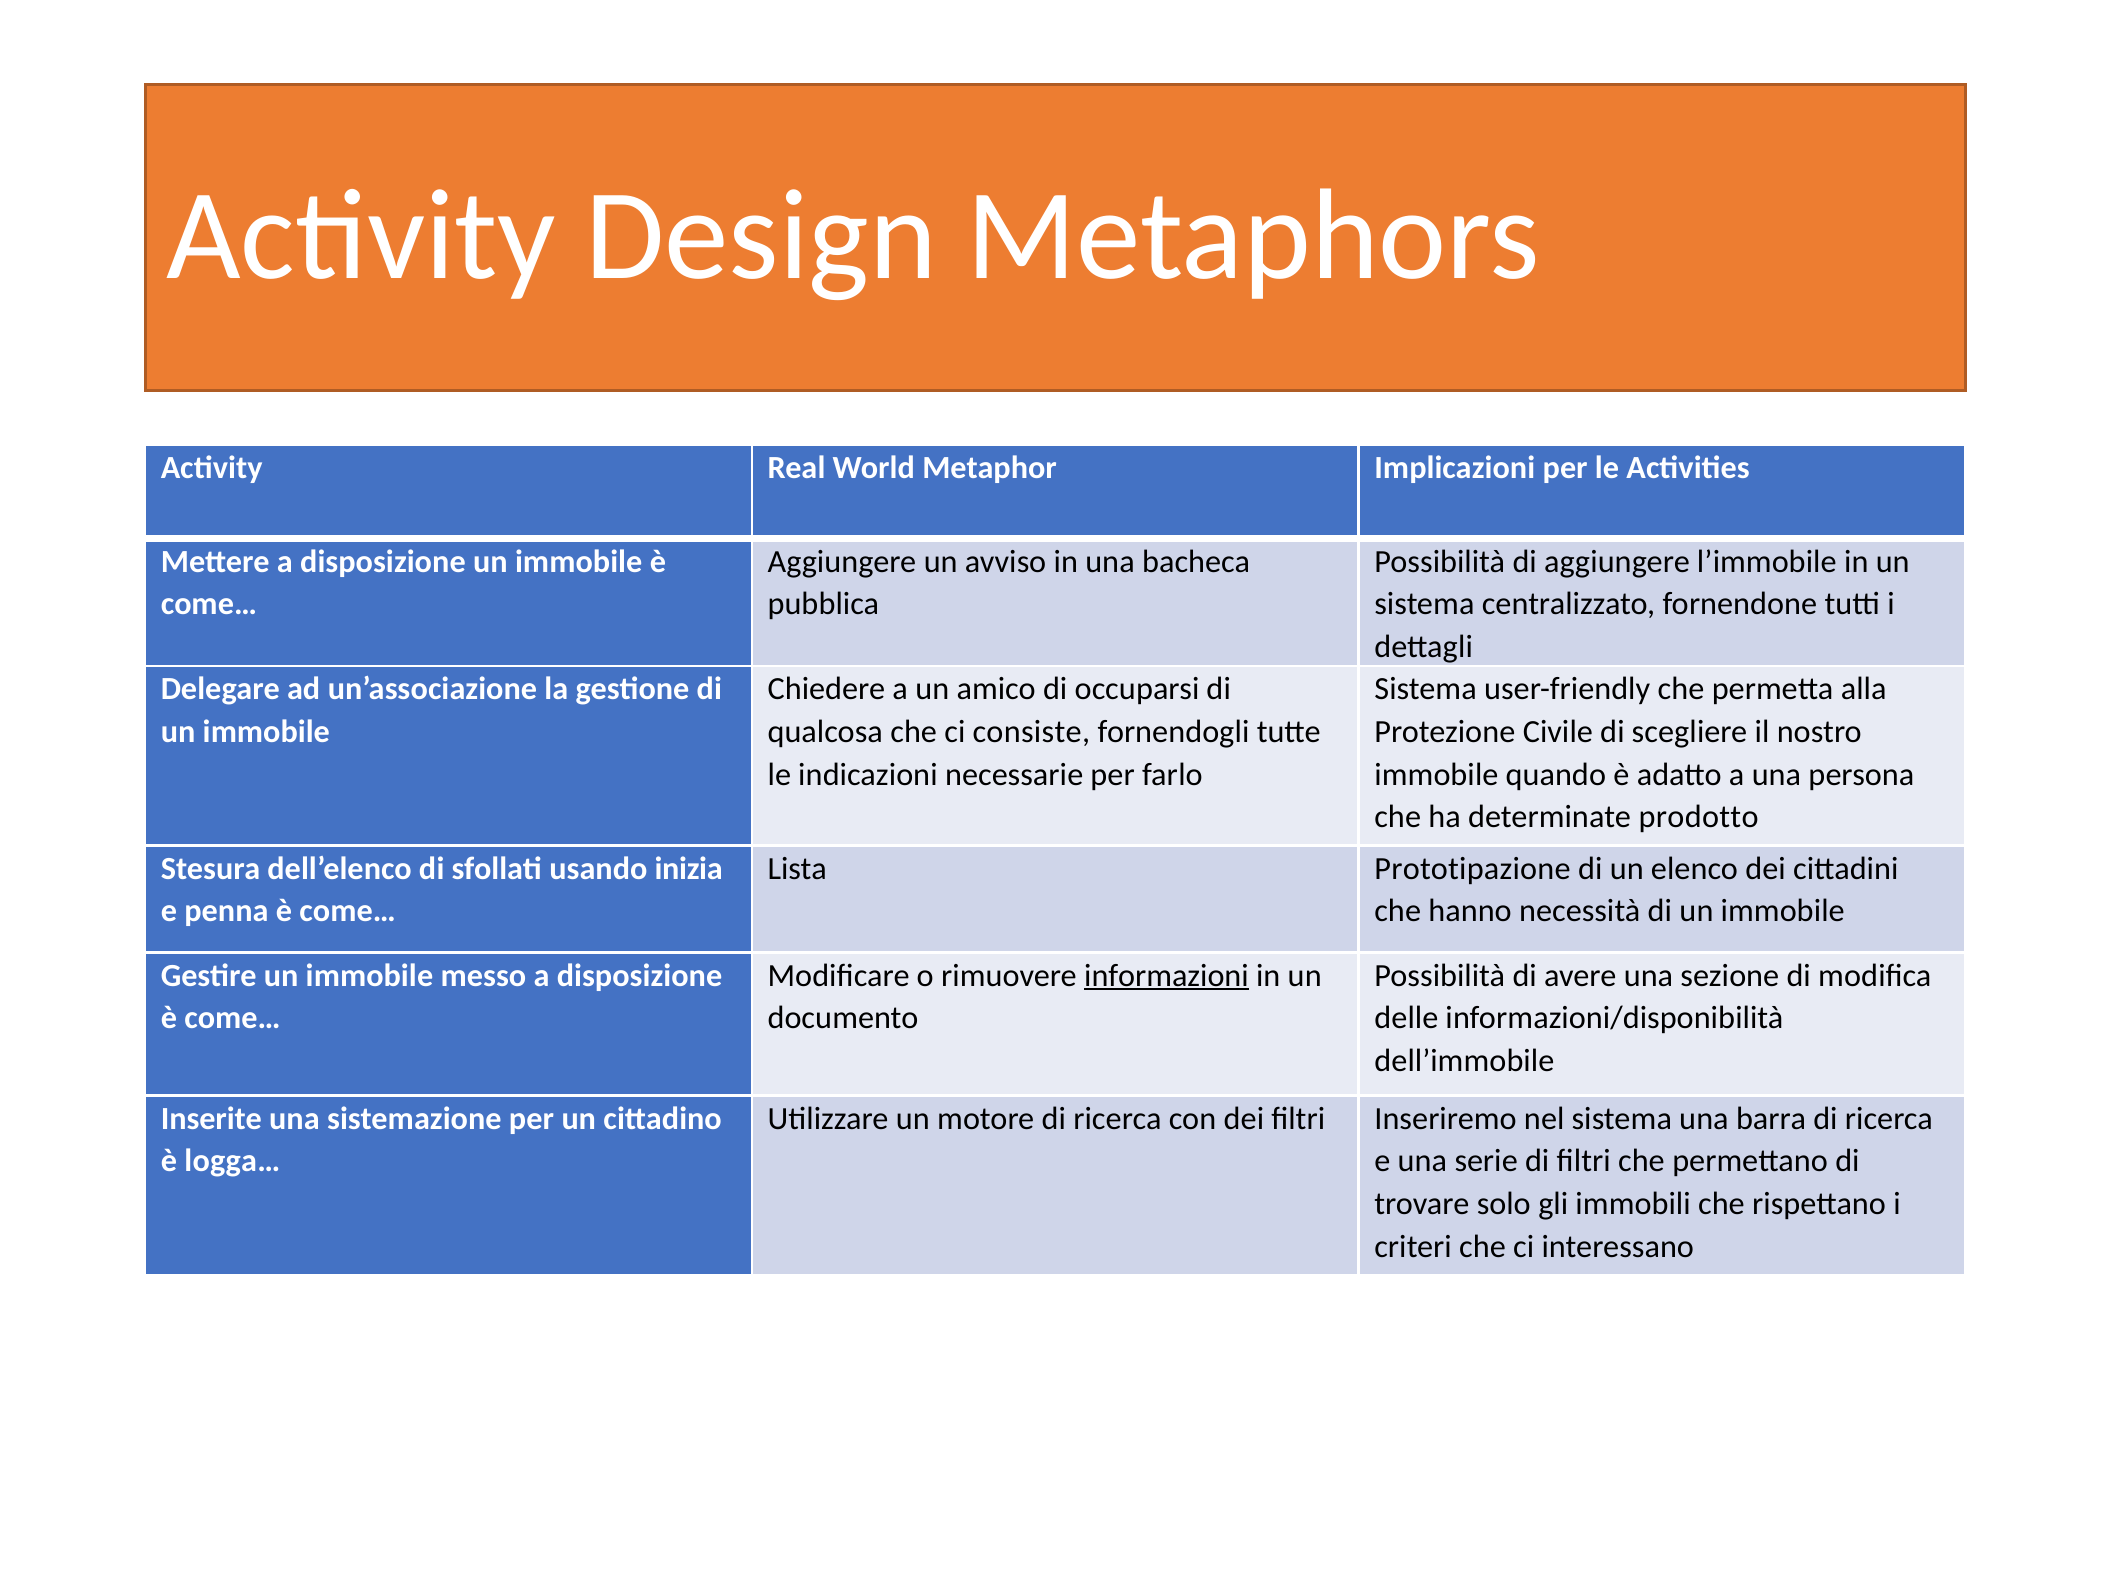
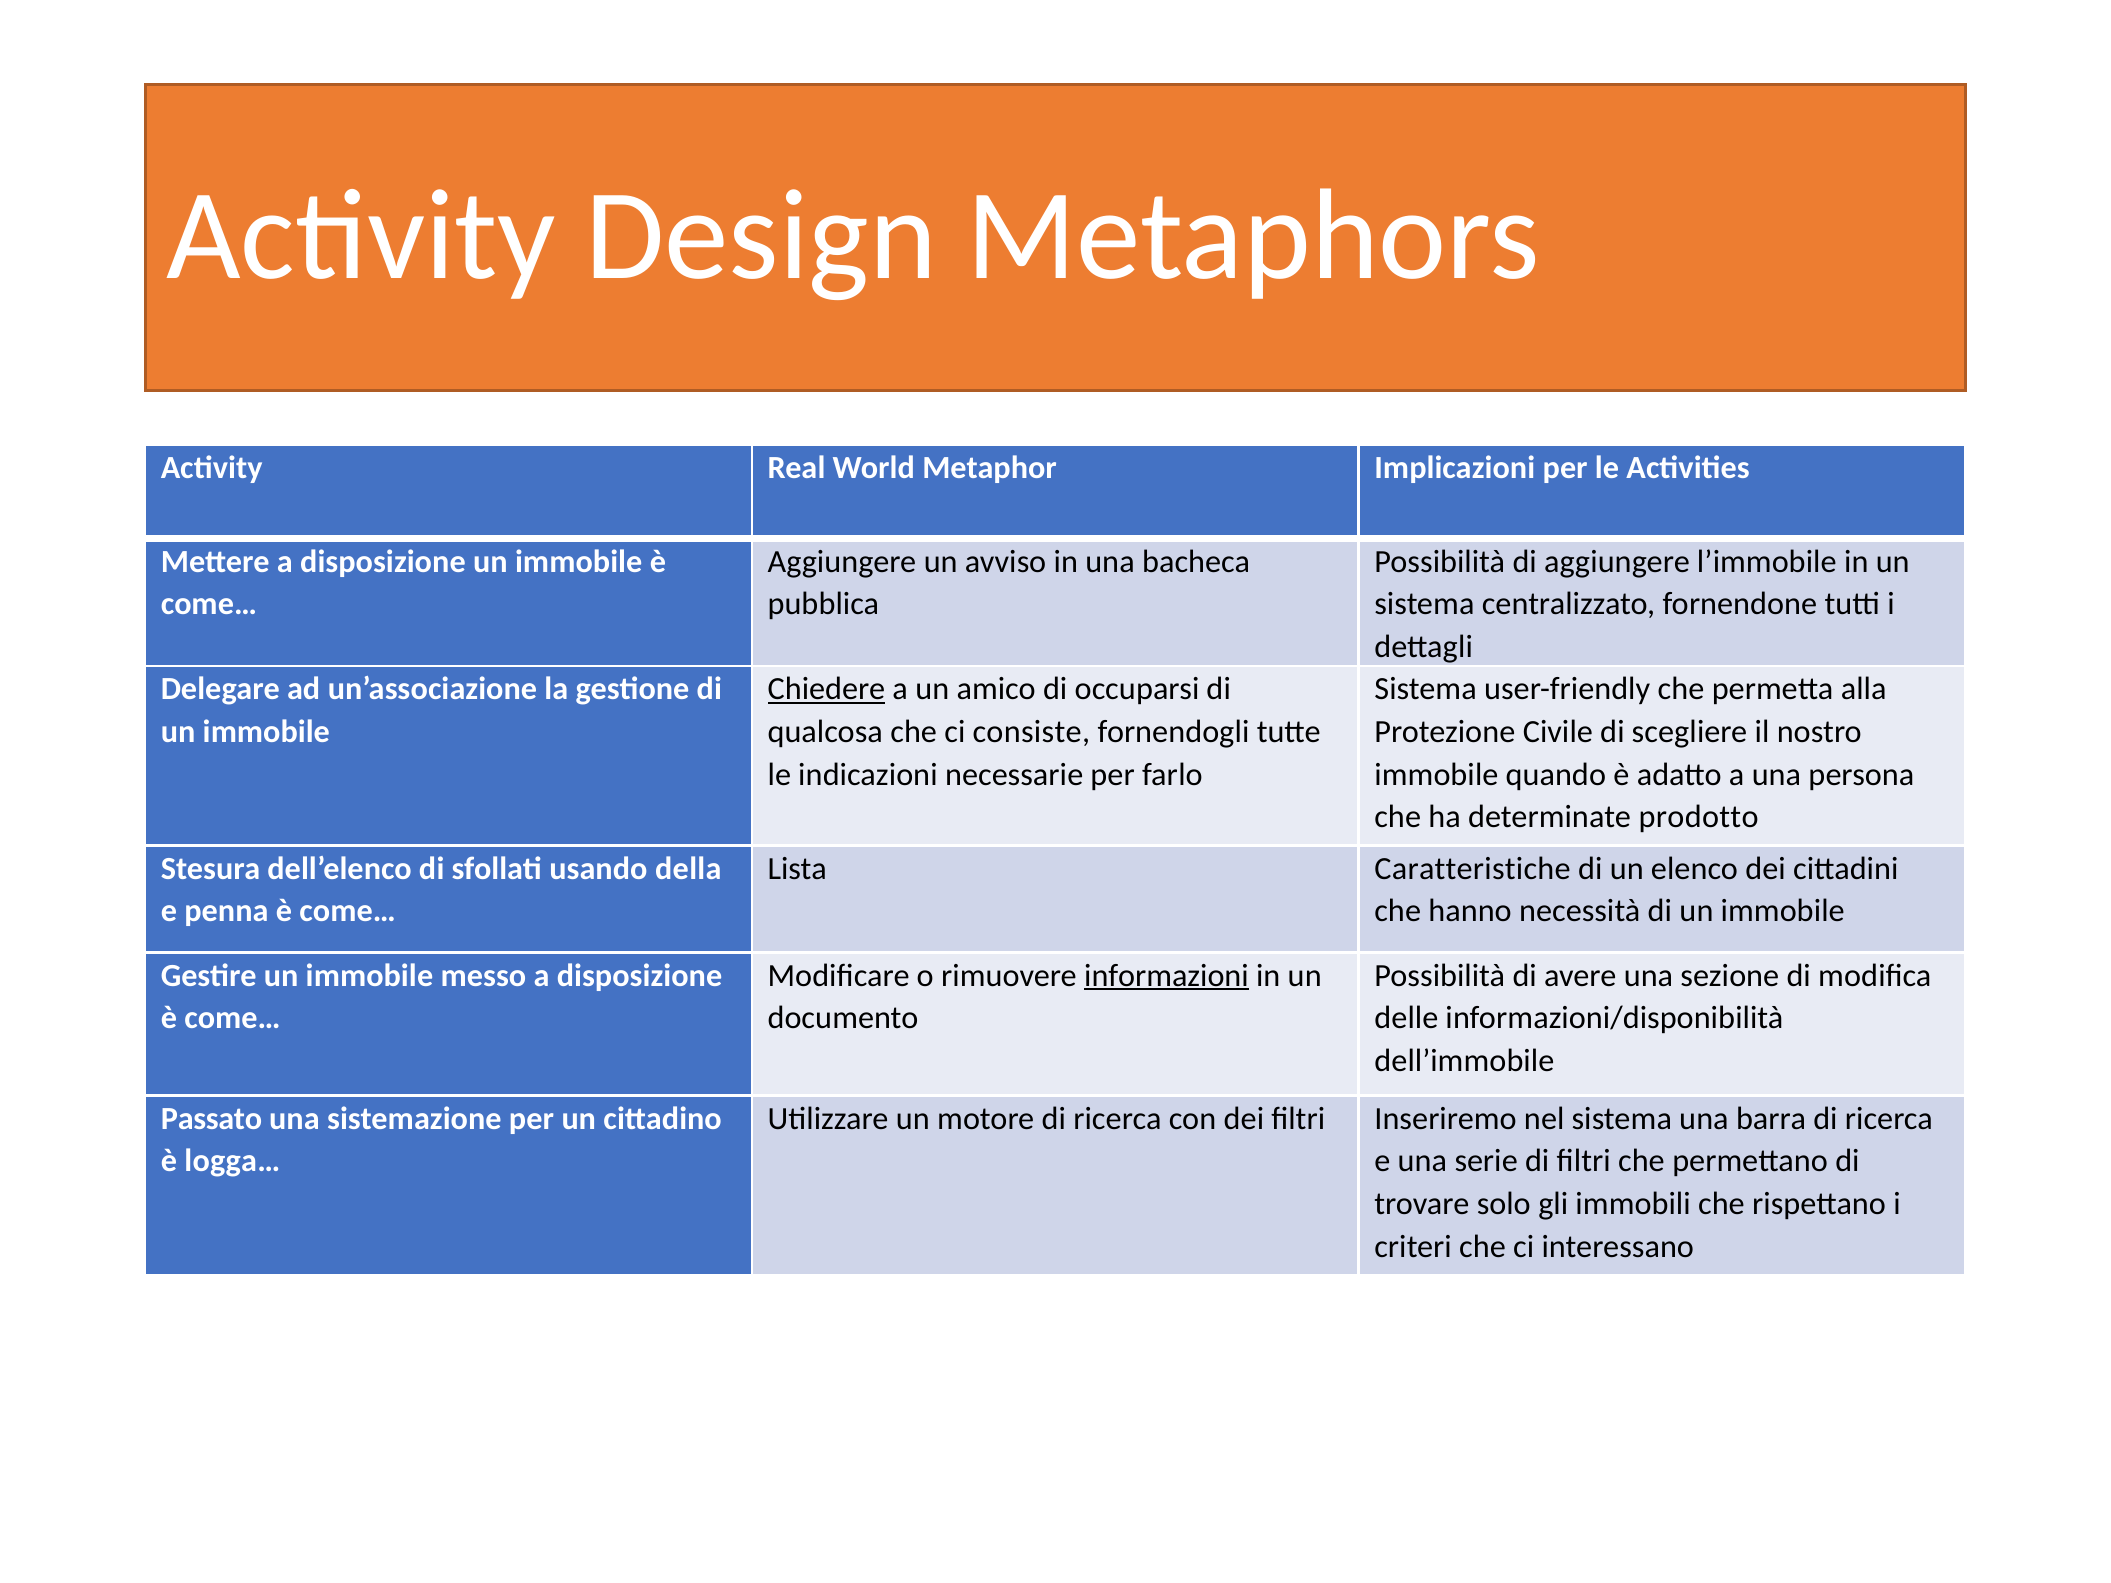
Chiedere underline: none -> present
inizia: inizia -> della
Prototipazione: Prototipazione -> Caratteristiche
Inserite: Inserite -> Passato
